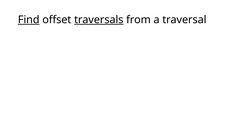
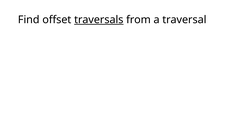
Find underline: present -> none
